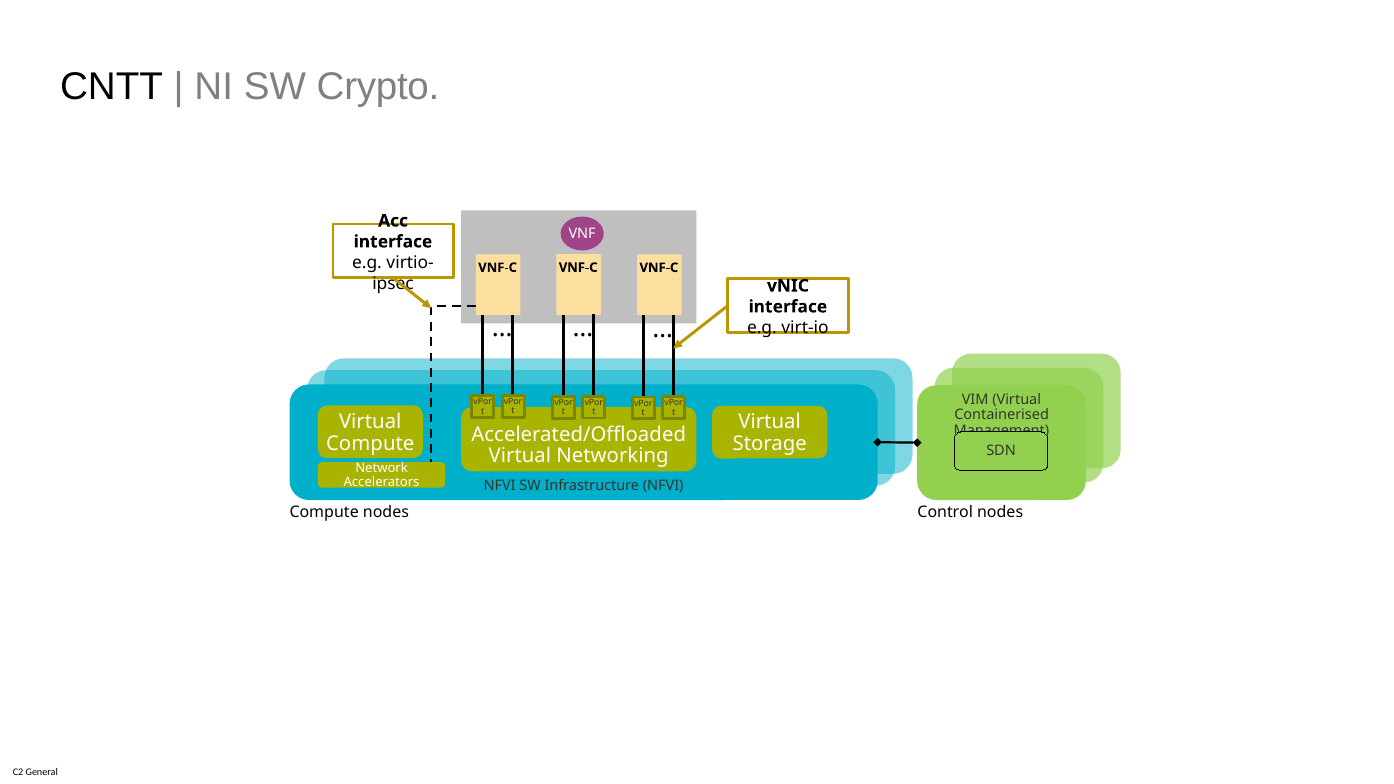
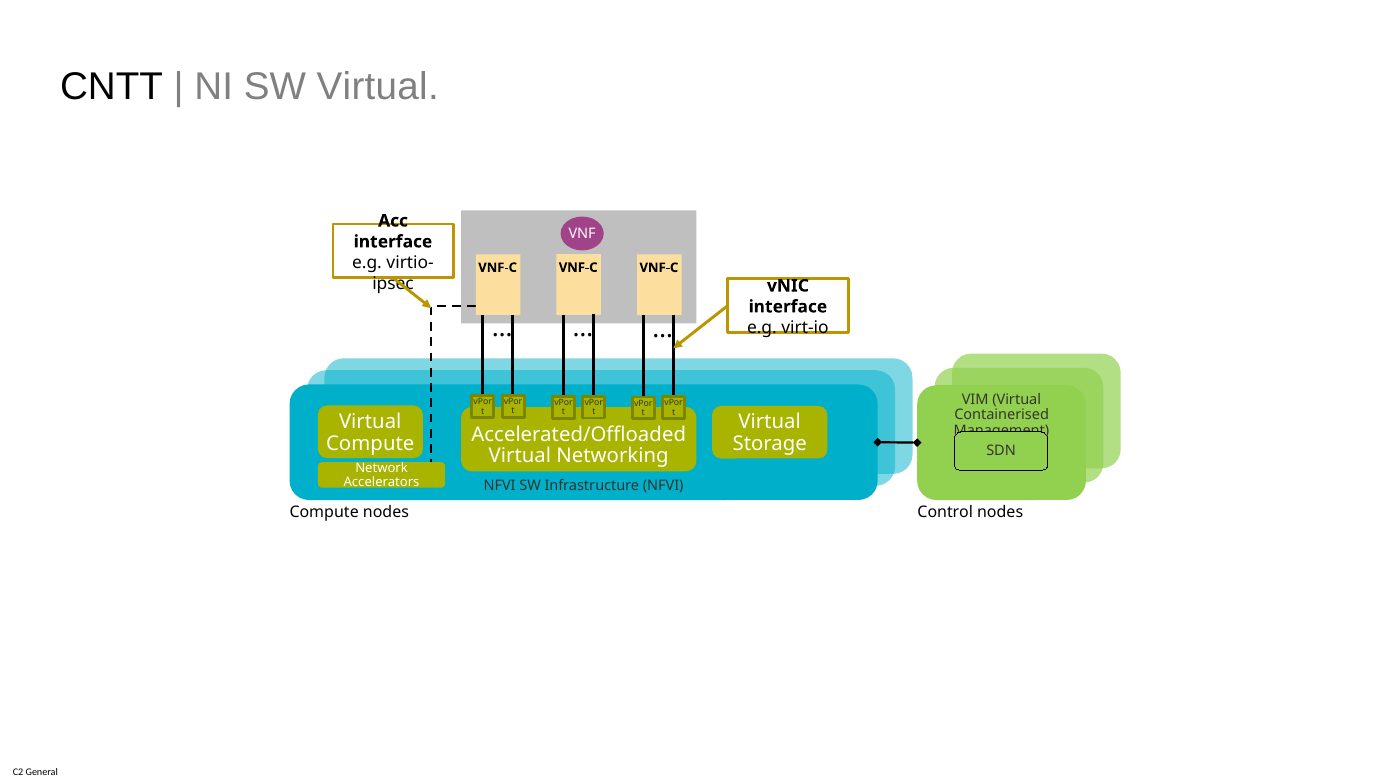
SW Crypto: Crypto -> Virtual
